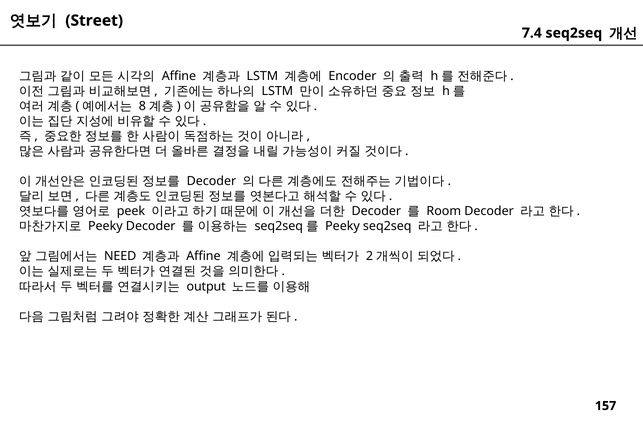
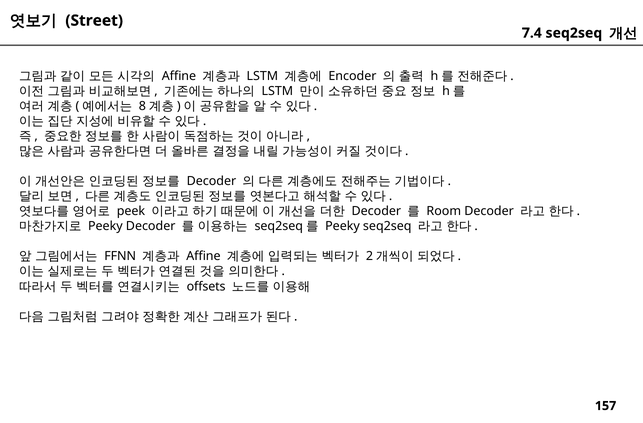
NEED: NEED -> FFNN
output: output -> offsets
